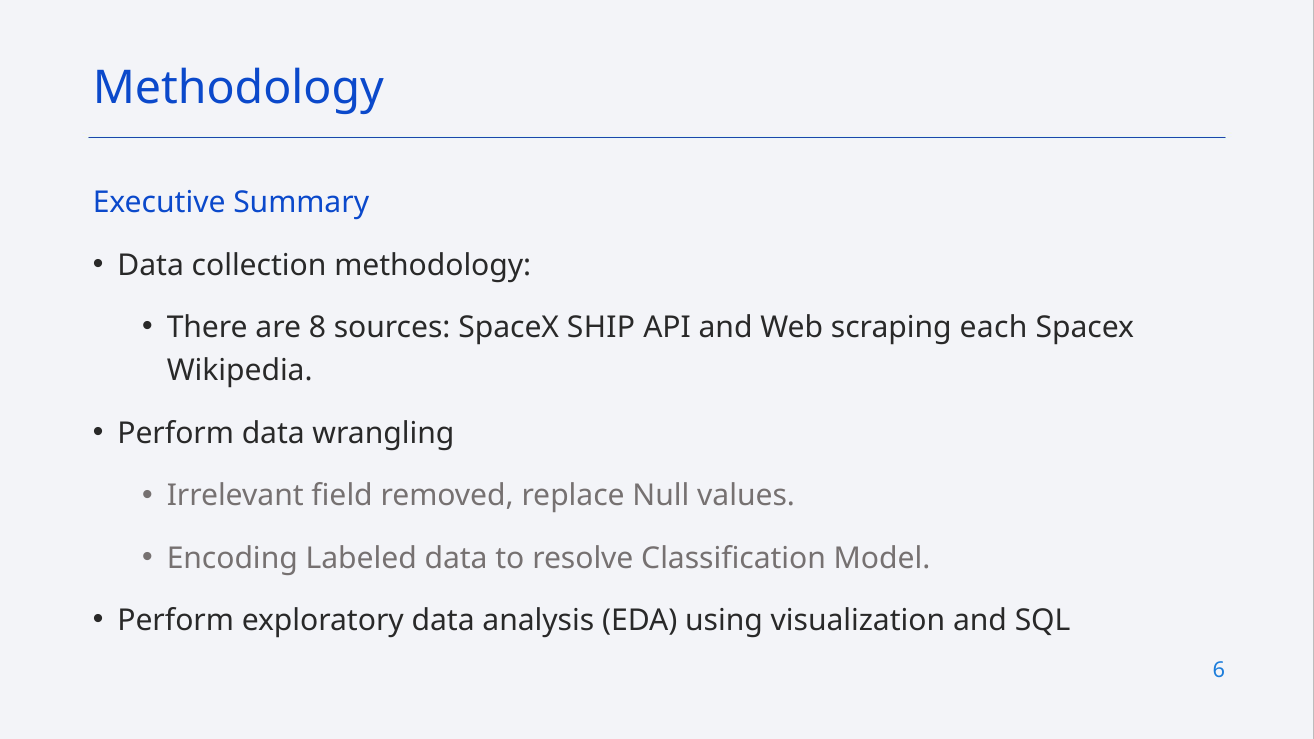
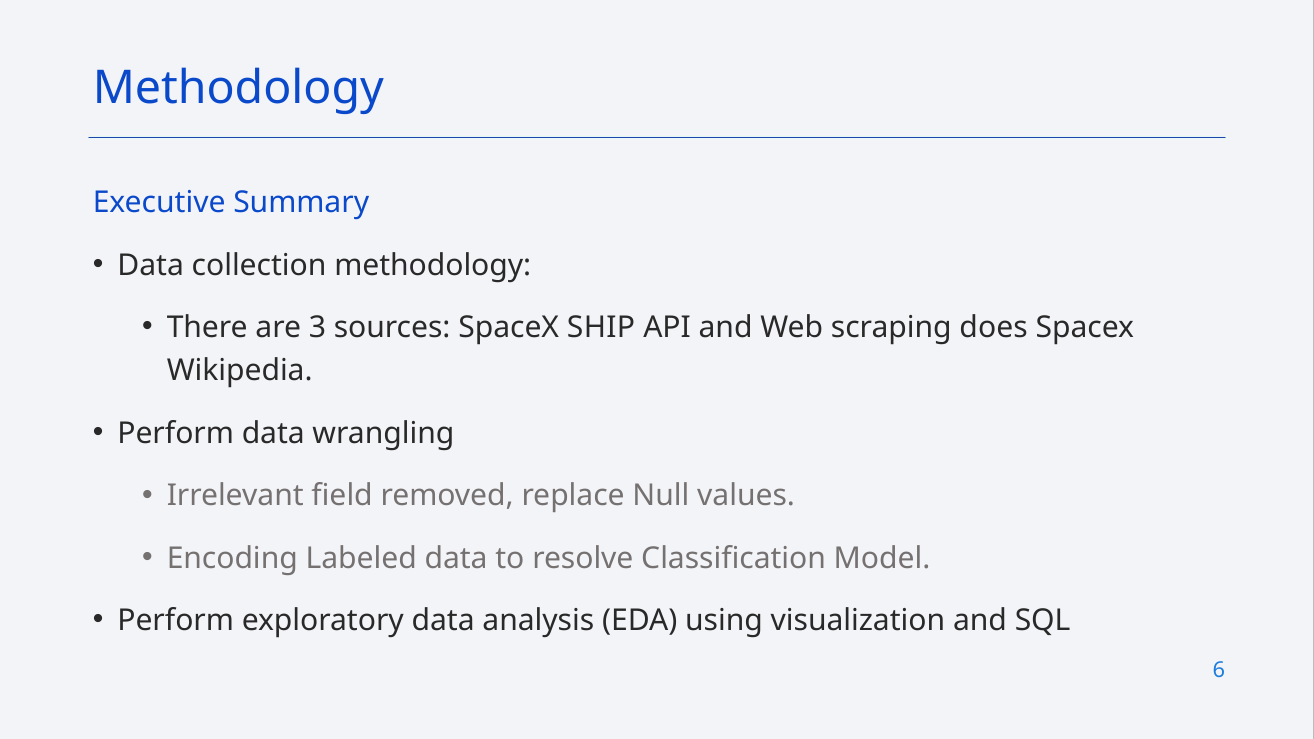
8: 8 -> 3
each: each -> does
